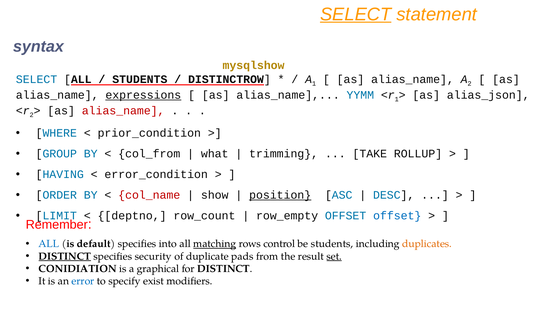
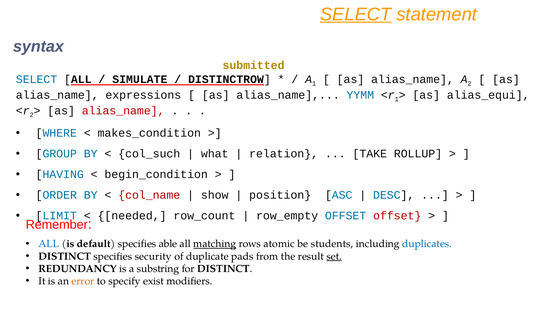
mysqlshow: mysqlshow -> submitted
STUDENTS at (140, 79): STUDENTS -> SIMULATE
expressions underline: present -> none
alias_json: alias_json -> alias_equi
prior_condition: prior_condition -> makes_condition
col_from: col_from -> col_such
trimming: trimming -> relation
error_condition: error_condition -> begin_condition
position underline: present -> none
deptno: deptno -> needed
offset at (397, 215) colour: blue -> red
into: into -> able
control: control -> atomic
duplicates colour: orange -> blue
DISTINCT at (65, 256) underline: present -> none
CONIDIATION: CONIDIATION -> REDUNDANCY
graphical: graphical -> substring
error colour: blue -> orange
